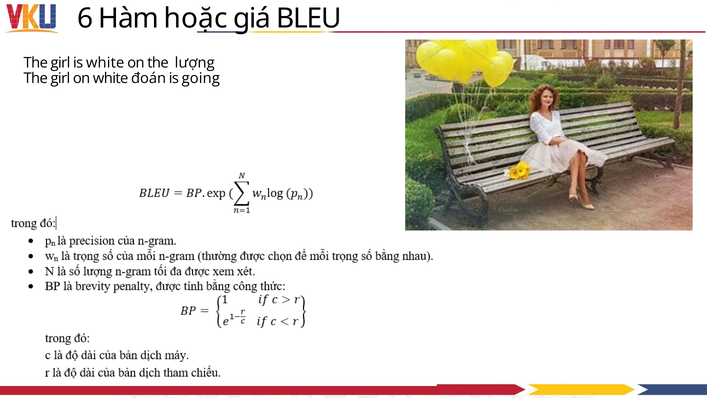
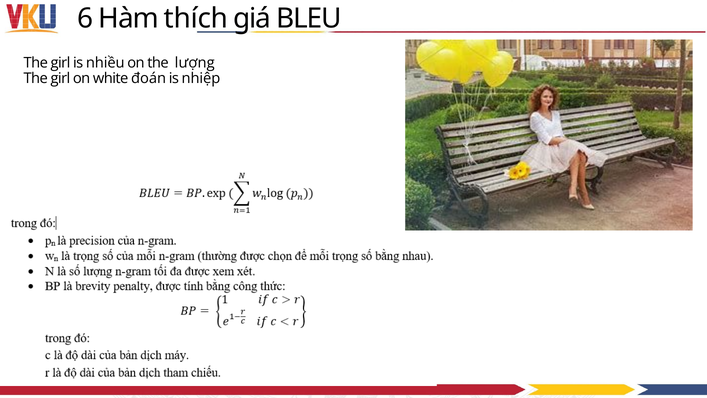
hoặc: hoặc -> thích
is white: white -> nhiều
going: going -> nhiệp
